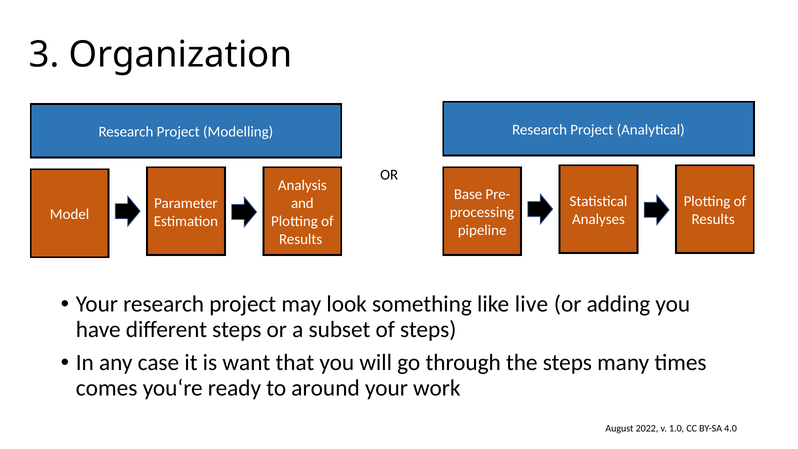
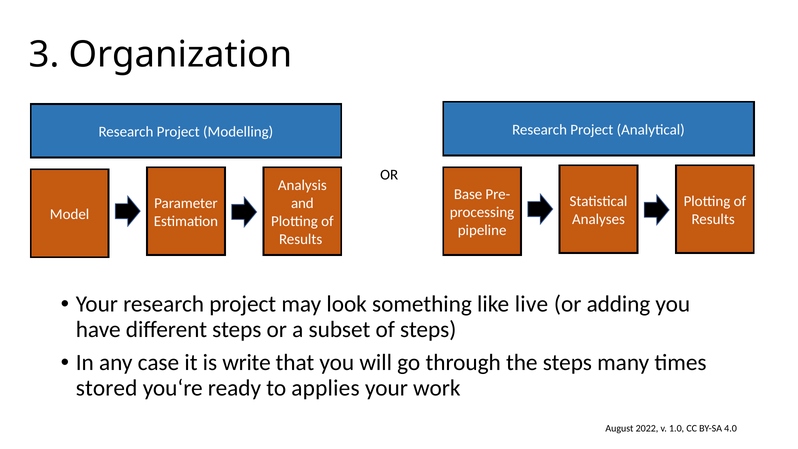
want: want -> write
comes: comes -> stored
around: around -> applies
